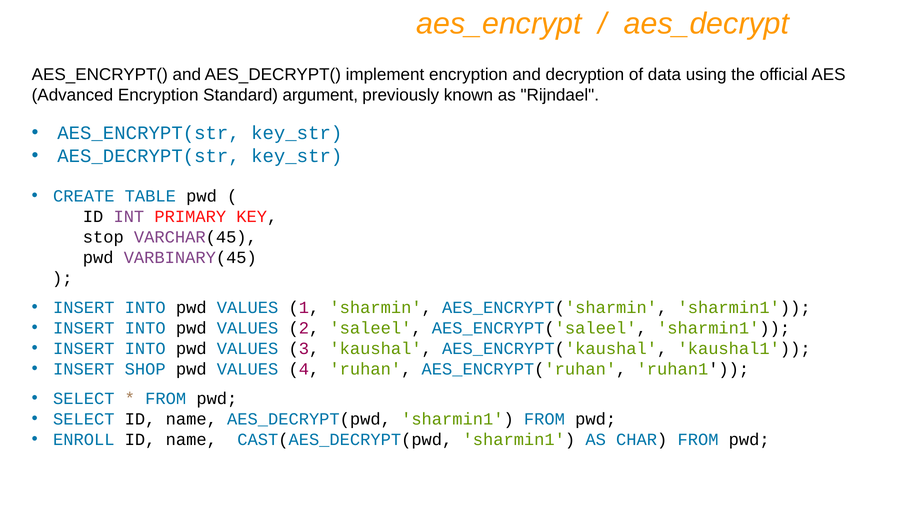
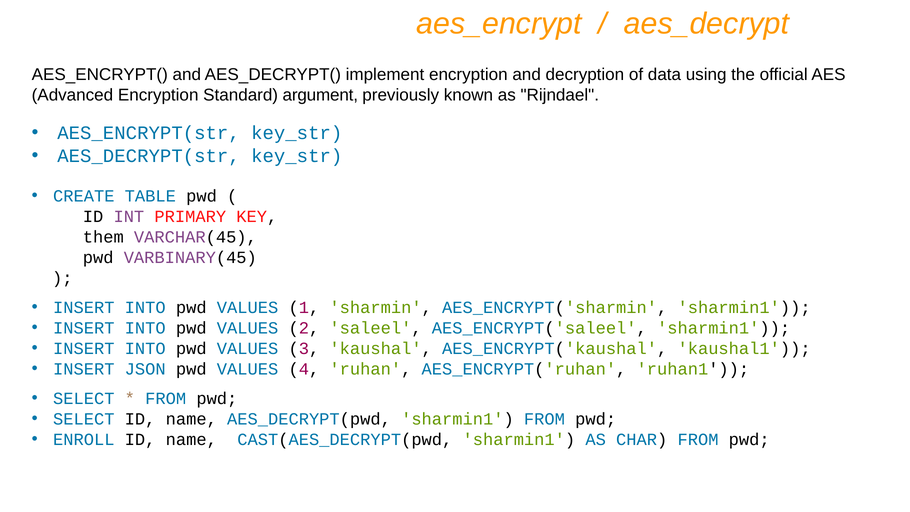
stop: stop -> them
SHOP: SHOP -> JSON
